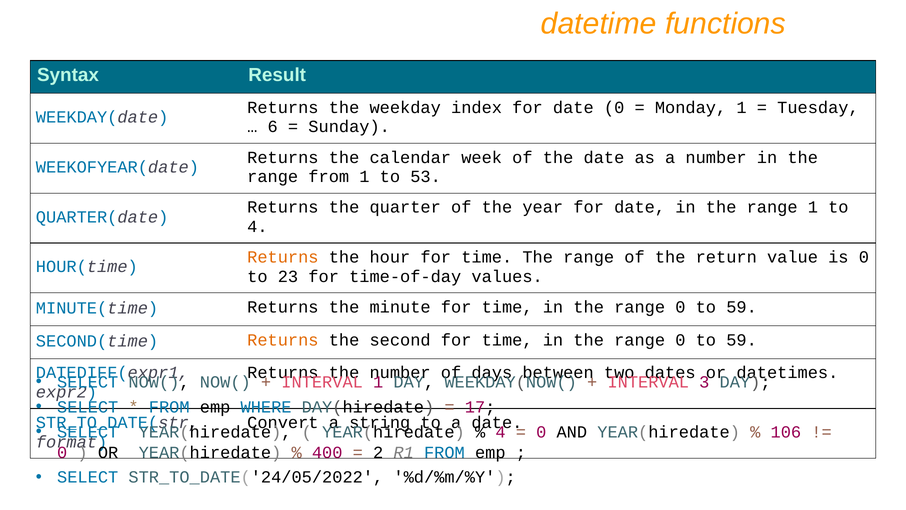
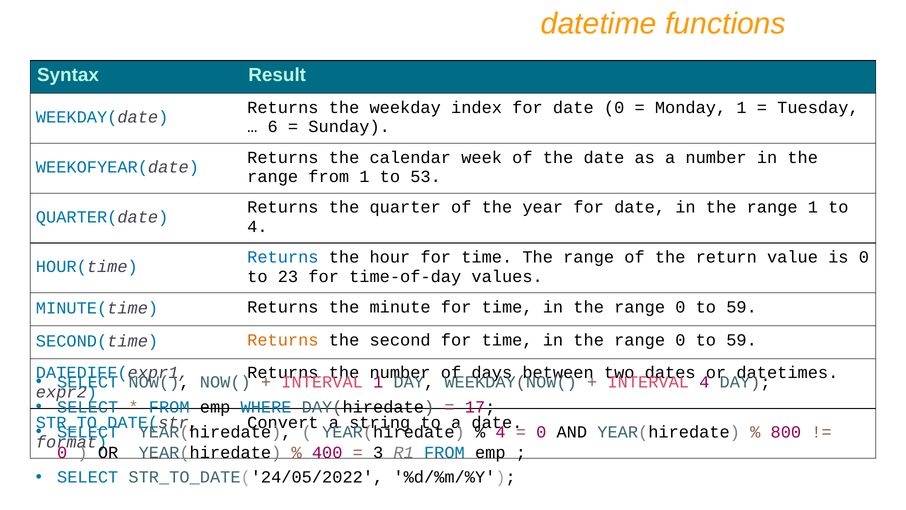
Returns at (283, 257) colour: orange -> blue
3 at (704, 382): 3 -> 4
106: 106 -> 800
2: 2 -> 3
